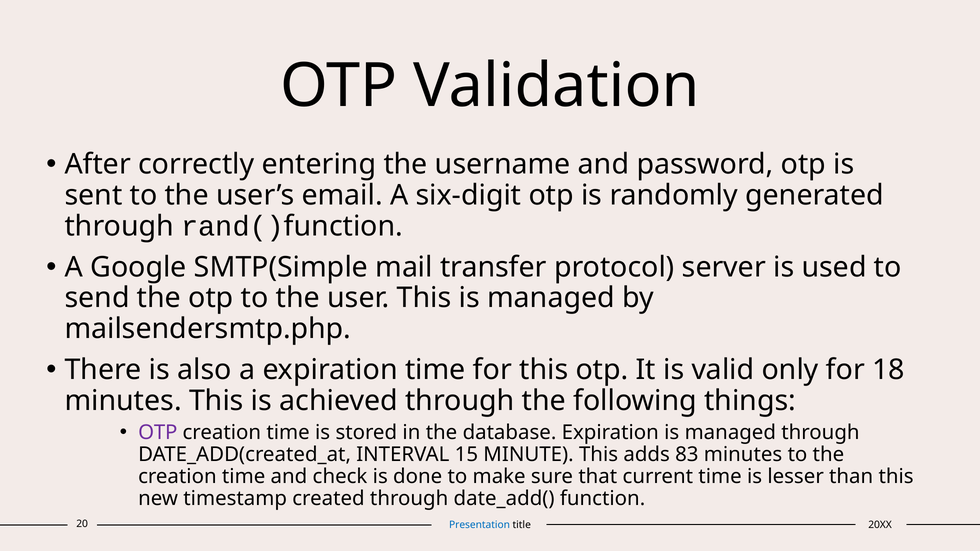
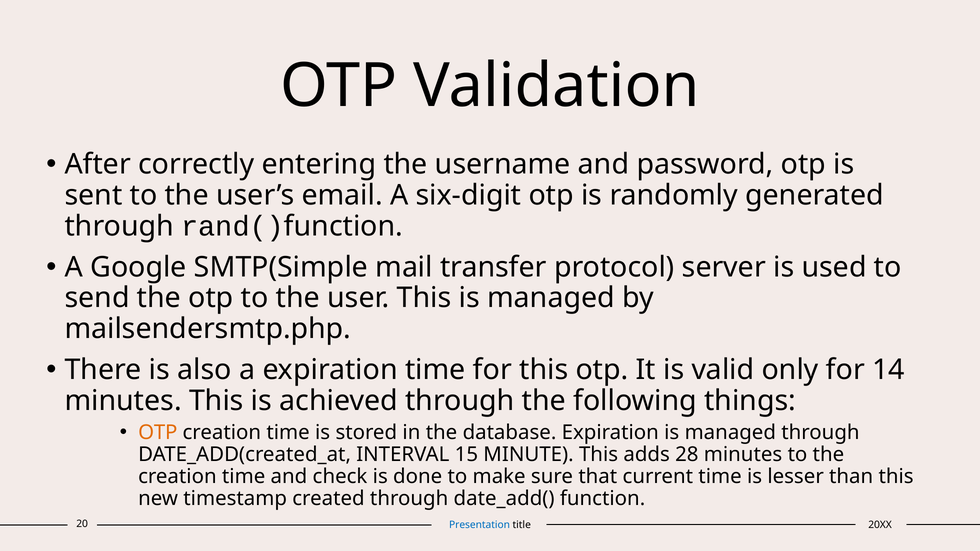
18: 18 -> 14
OTP at (158, 433) colour: purple -> orange
83: 83 -> 28
